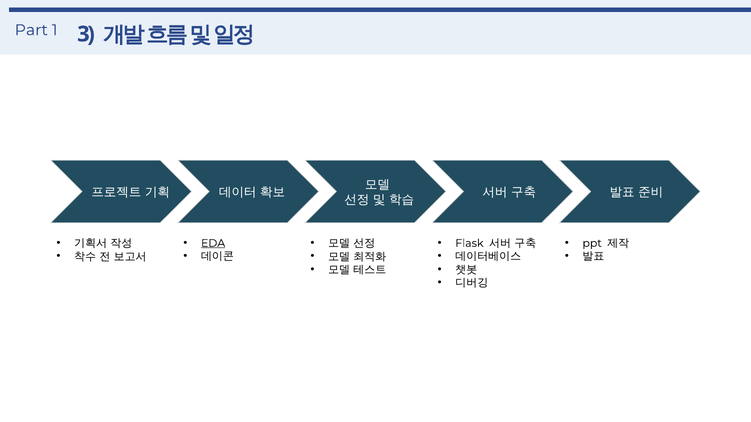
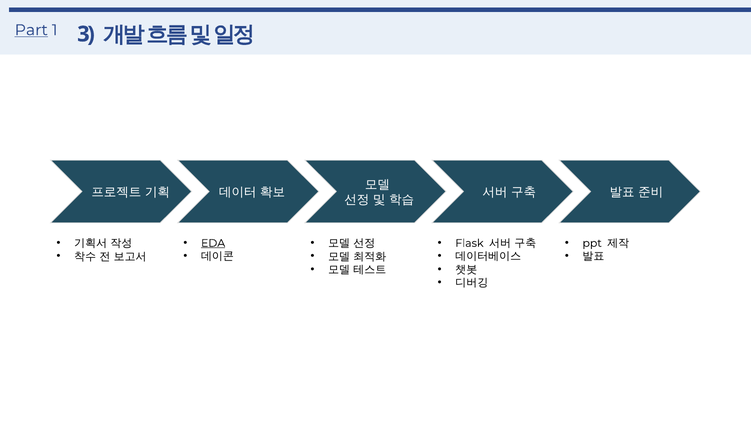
Part underline: none -> present
